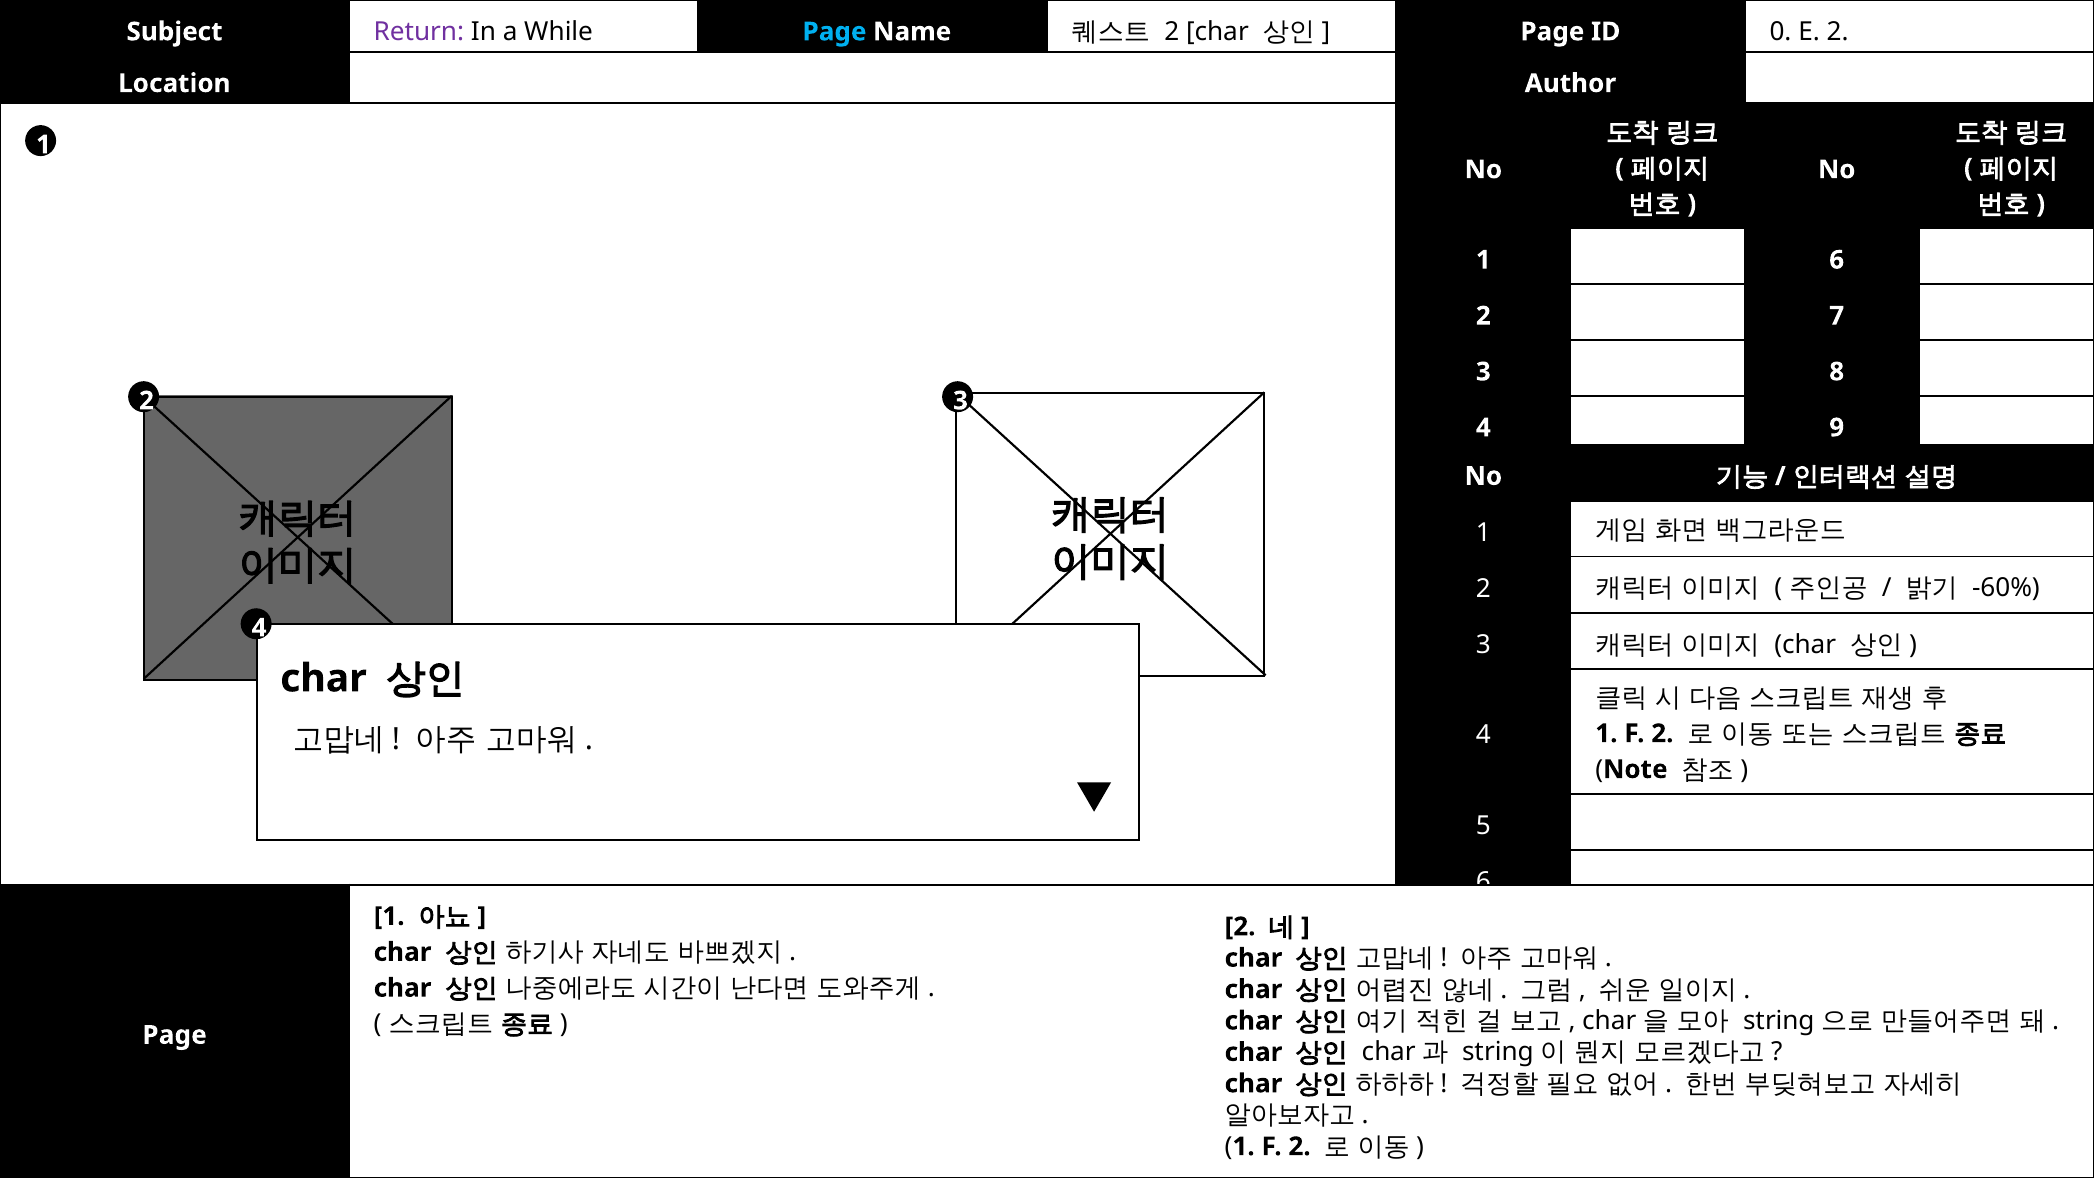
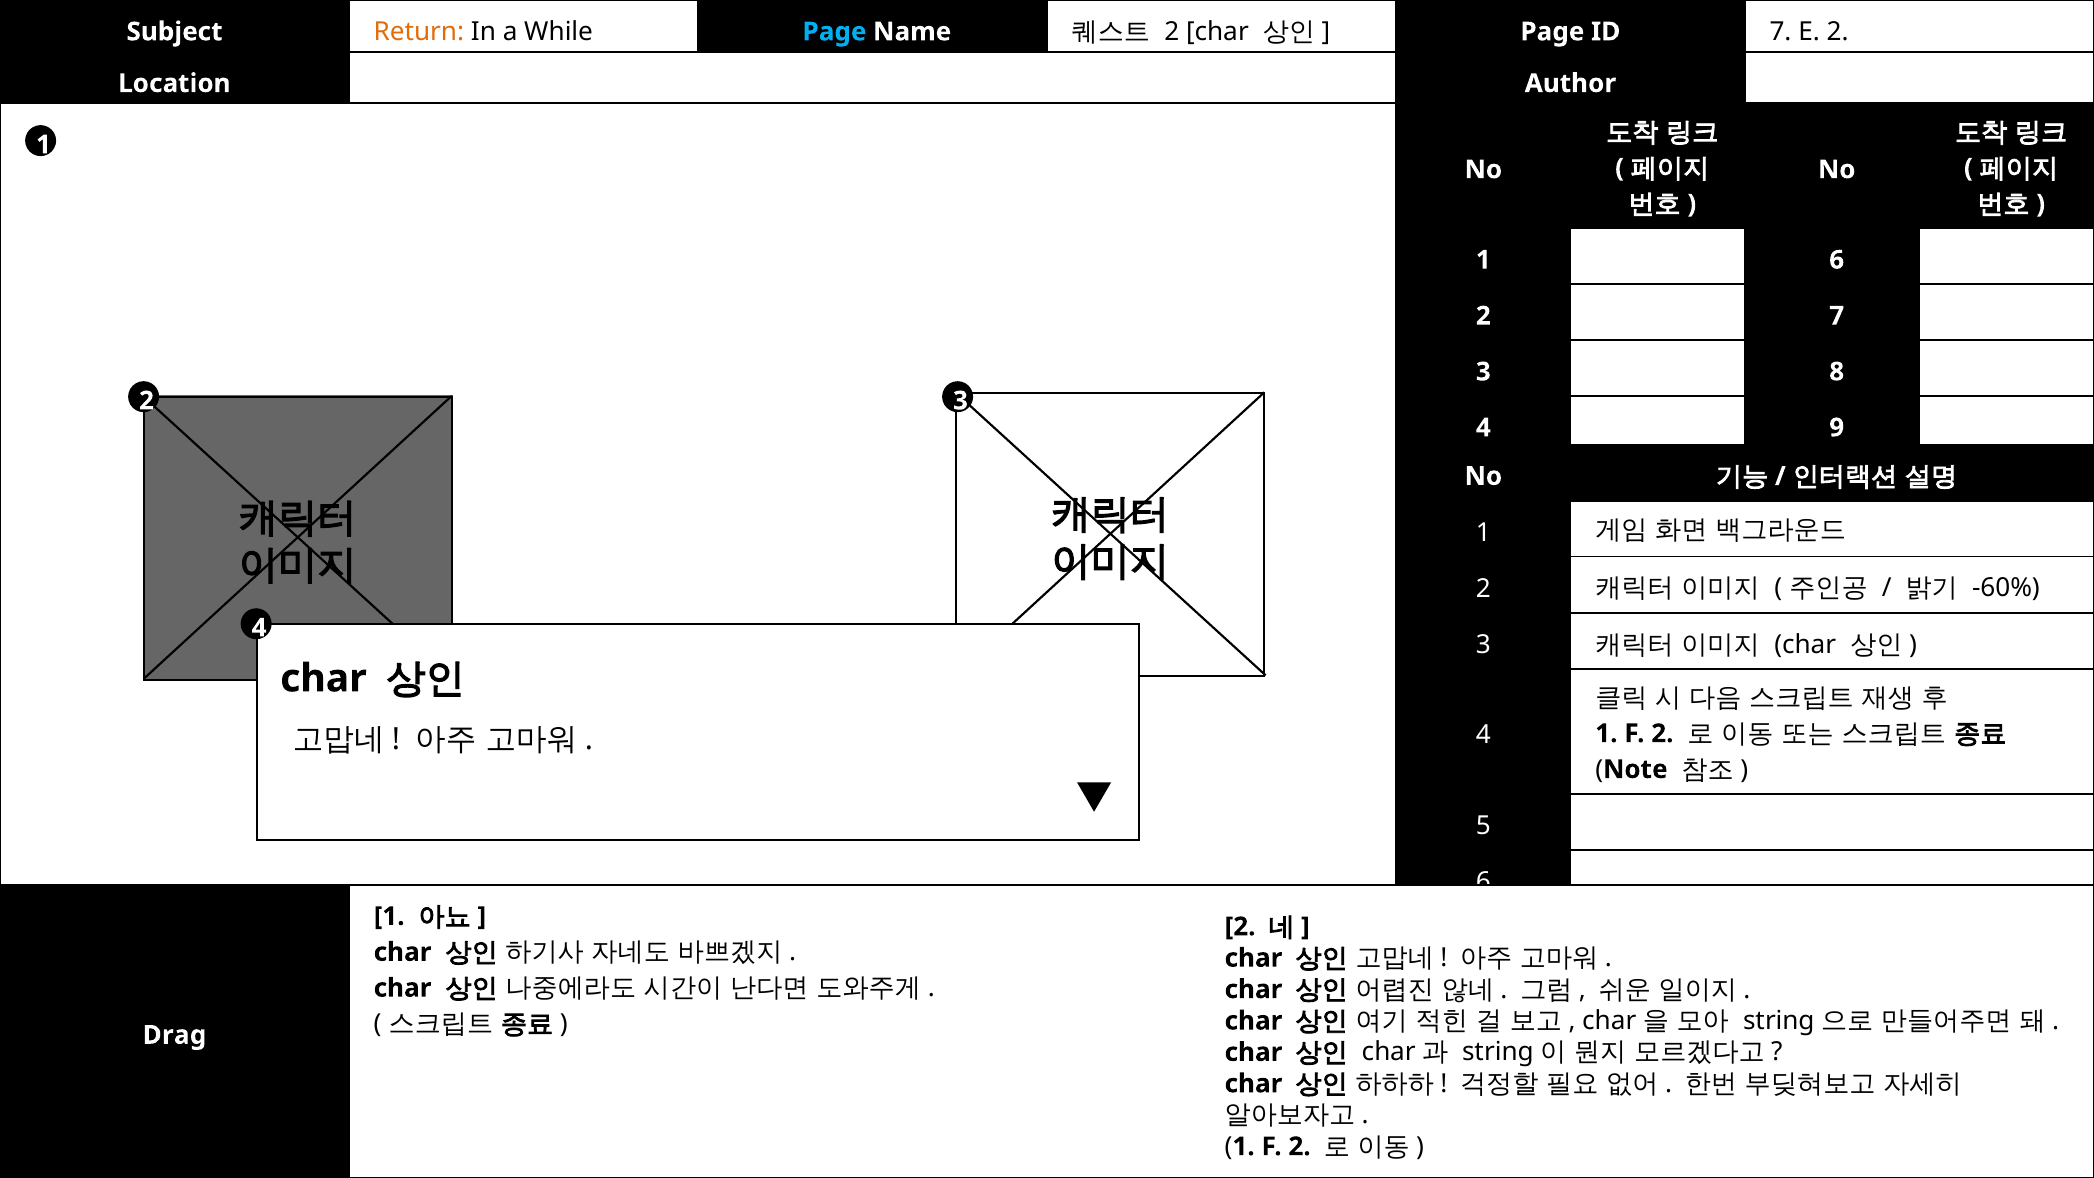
Return colour: purple -> orange
ID 0: 0 -> 7
Page at (175, 1035): Page -> Drag
